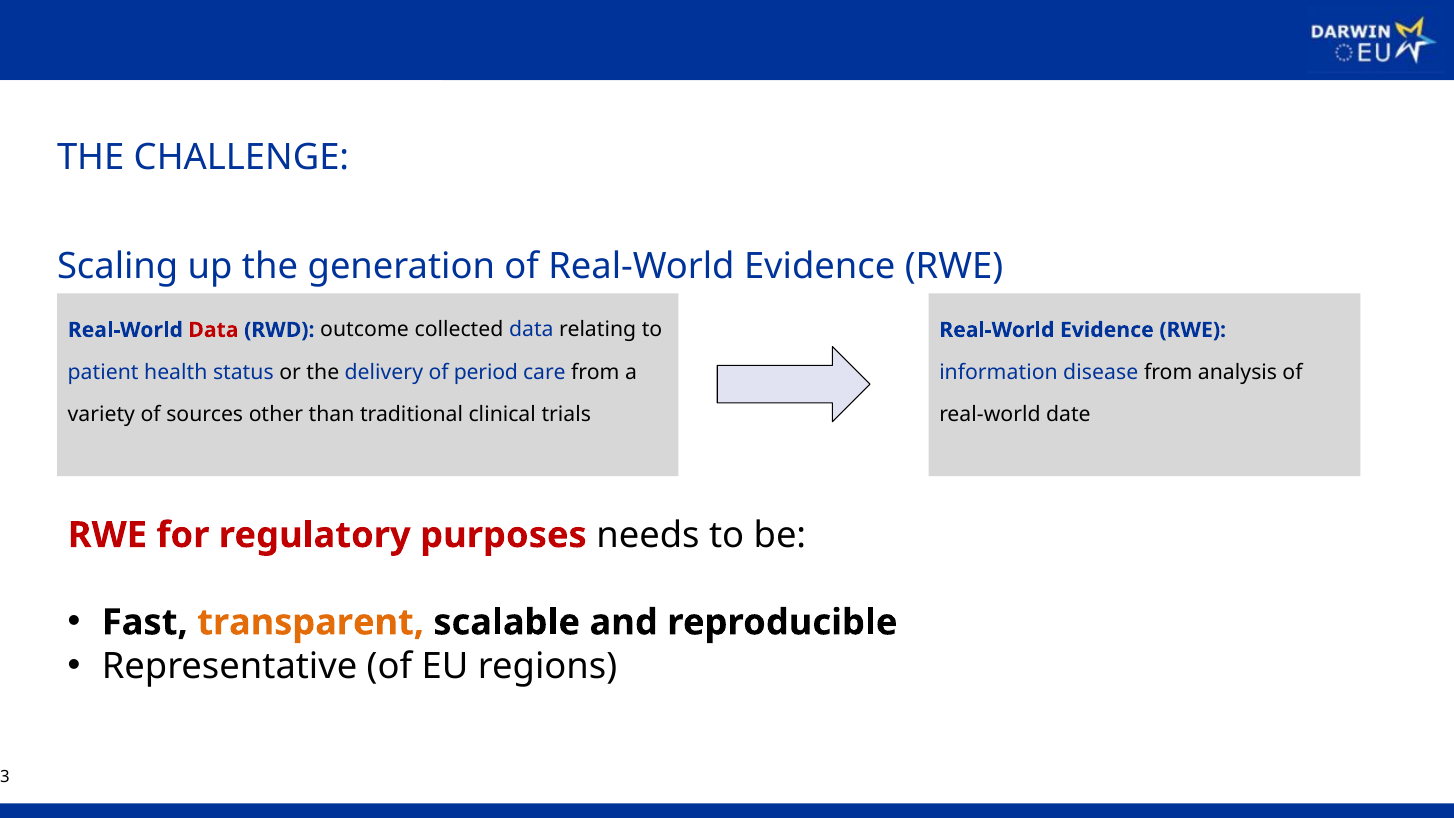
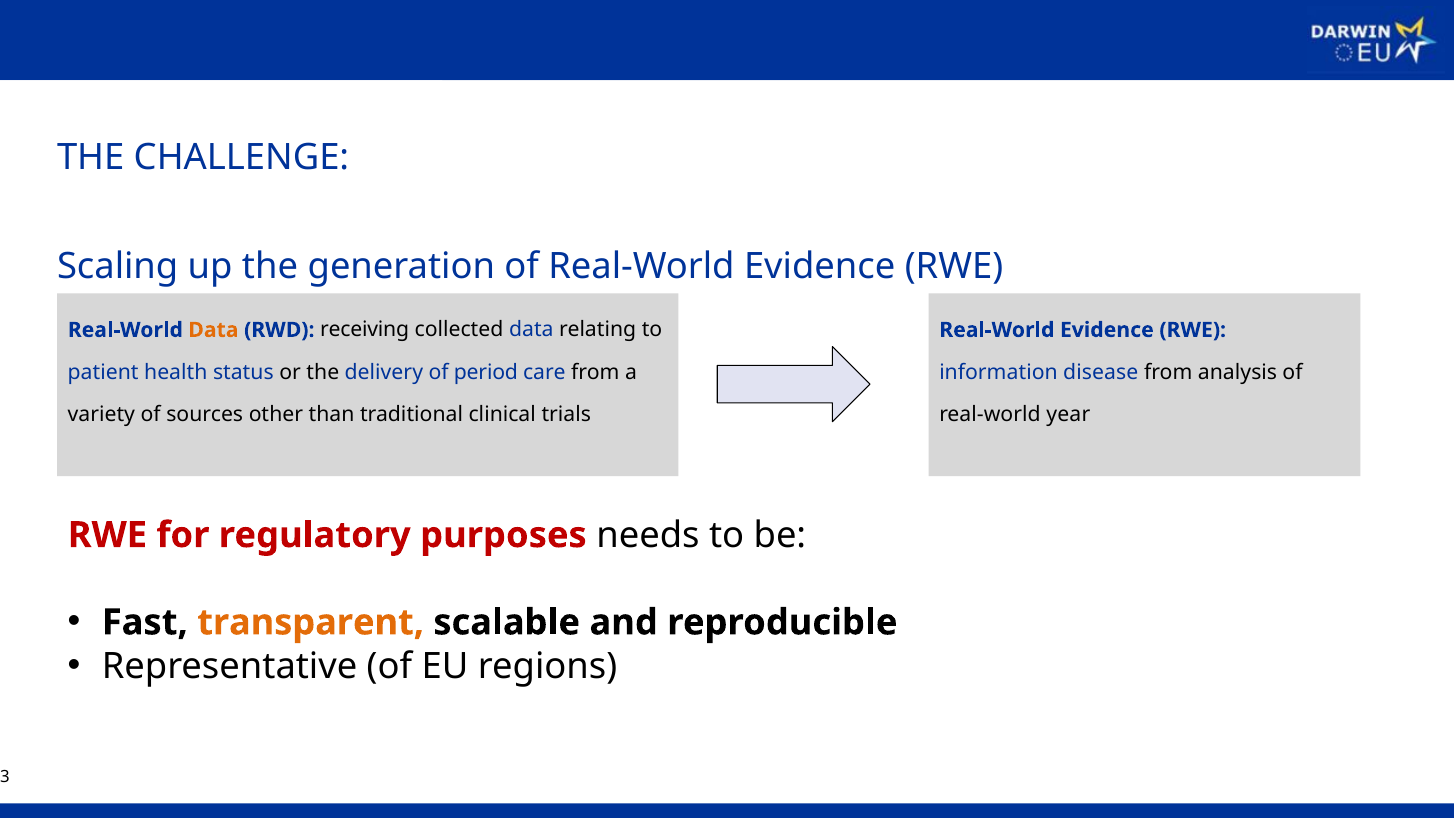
Data at (213, 330) colour: red -> orange
outcome: outcome -> receiving
date: date -> year
